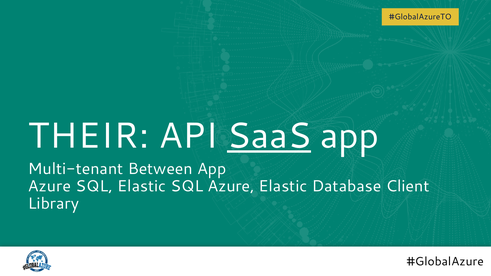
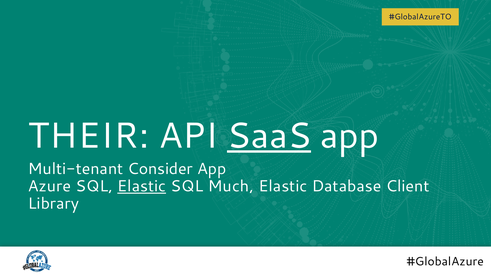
Between: Between -> Consider
Elastic at (142, 186) underline: none -> present
SQL Azure: Azure -> Much
